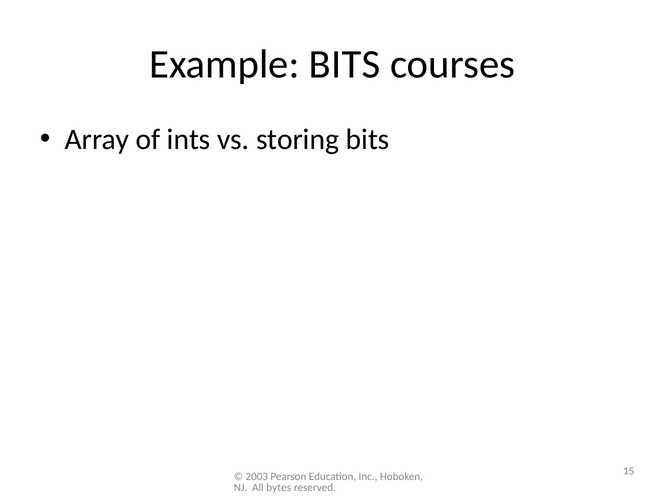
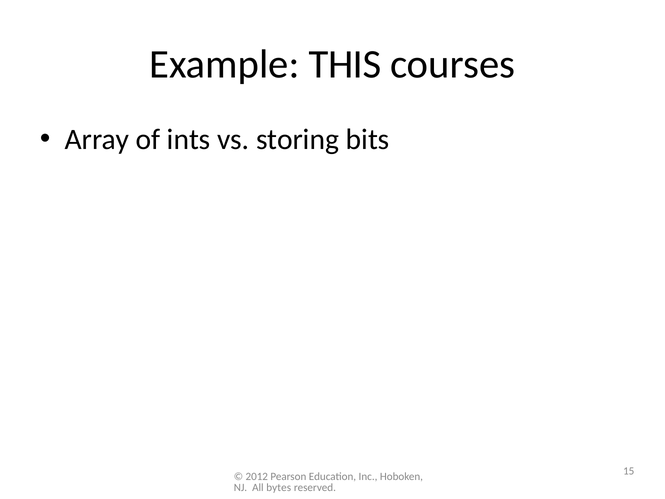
Example BITS: BITS -> THIS
2003: 2003 -> 2012
